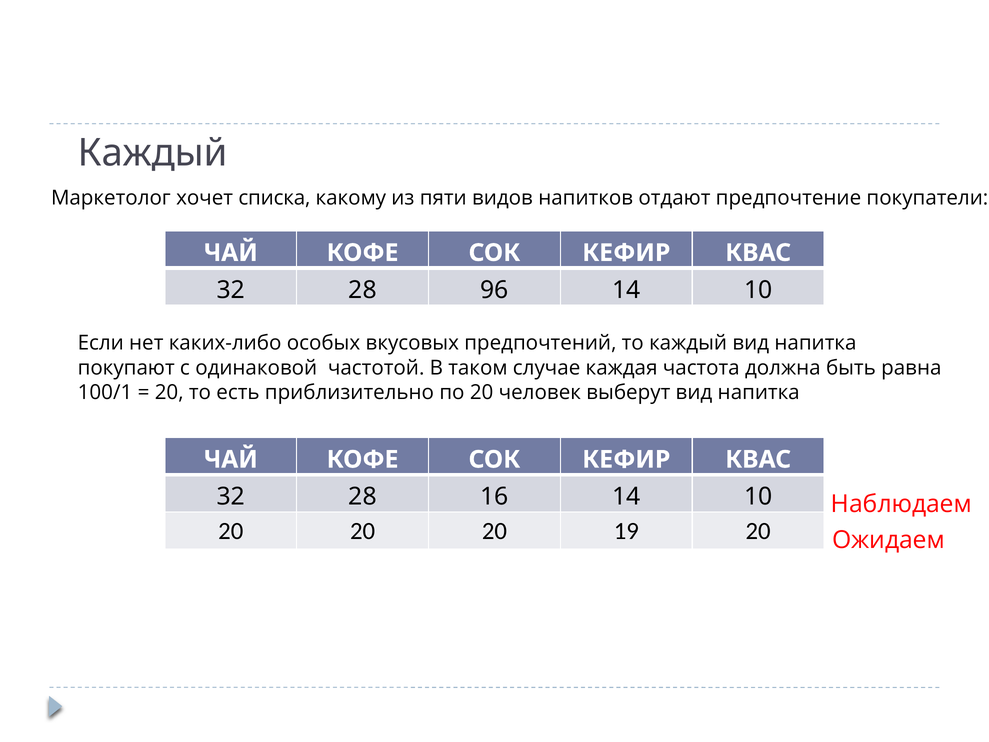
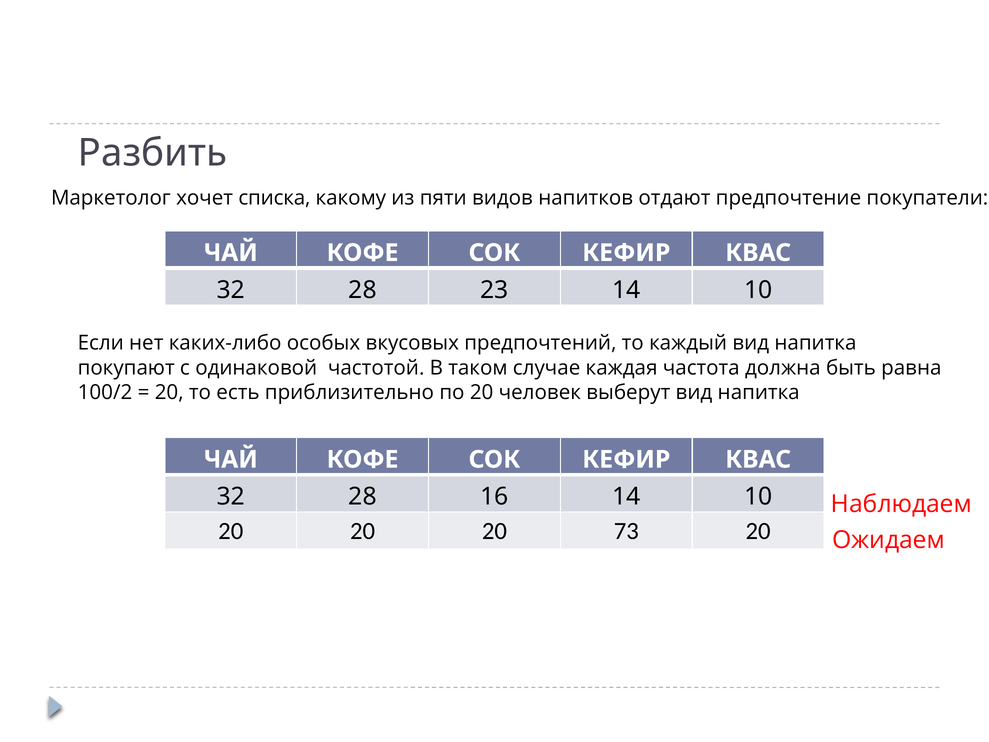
Каждый at (153, 153): Каждый -> Разбить
96: 96 -> 23
100/1: 100/1 -> 100/2
19: 19 -> 73
